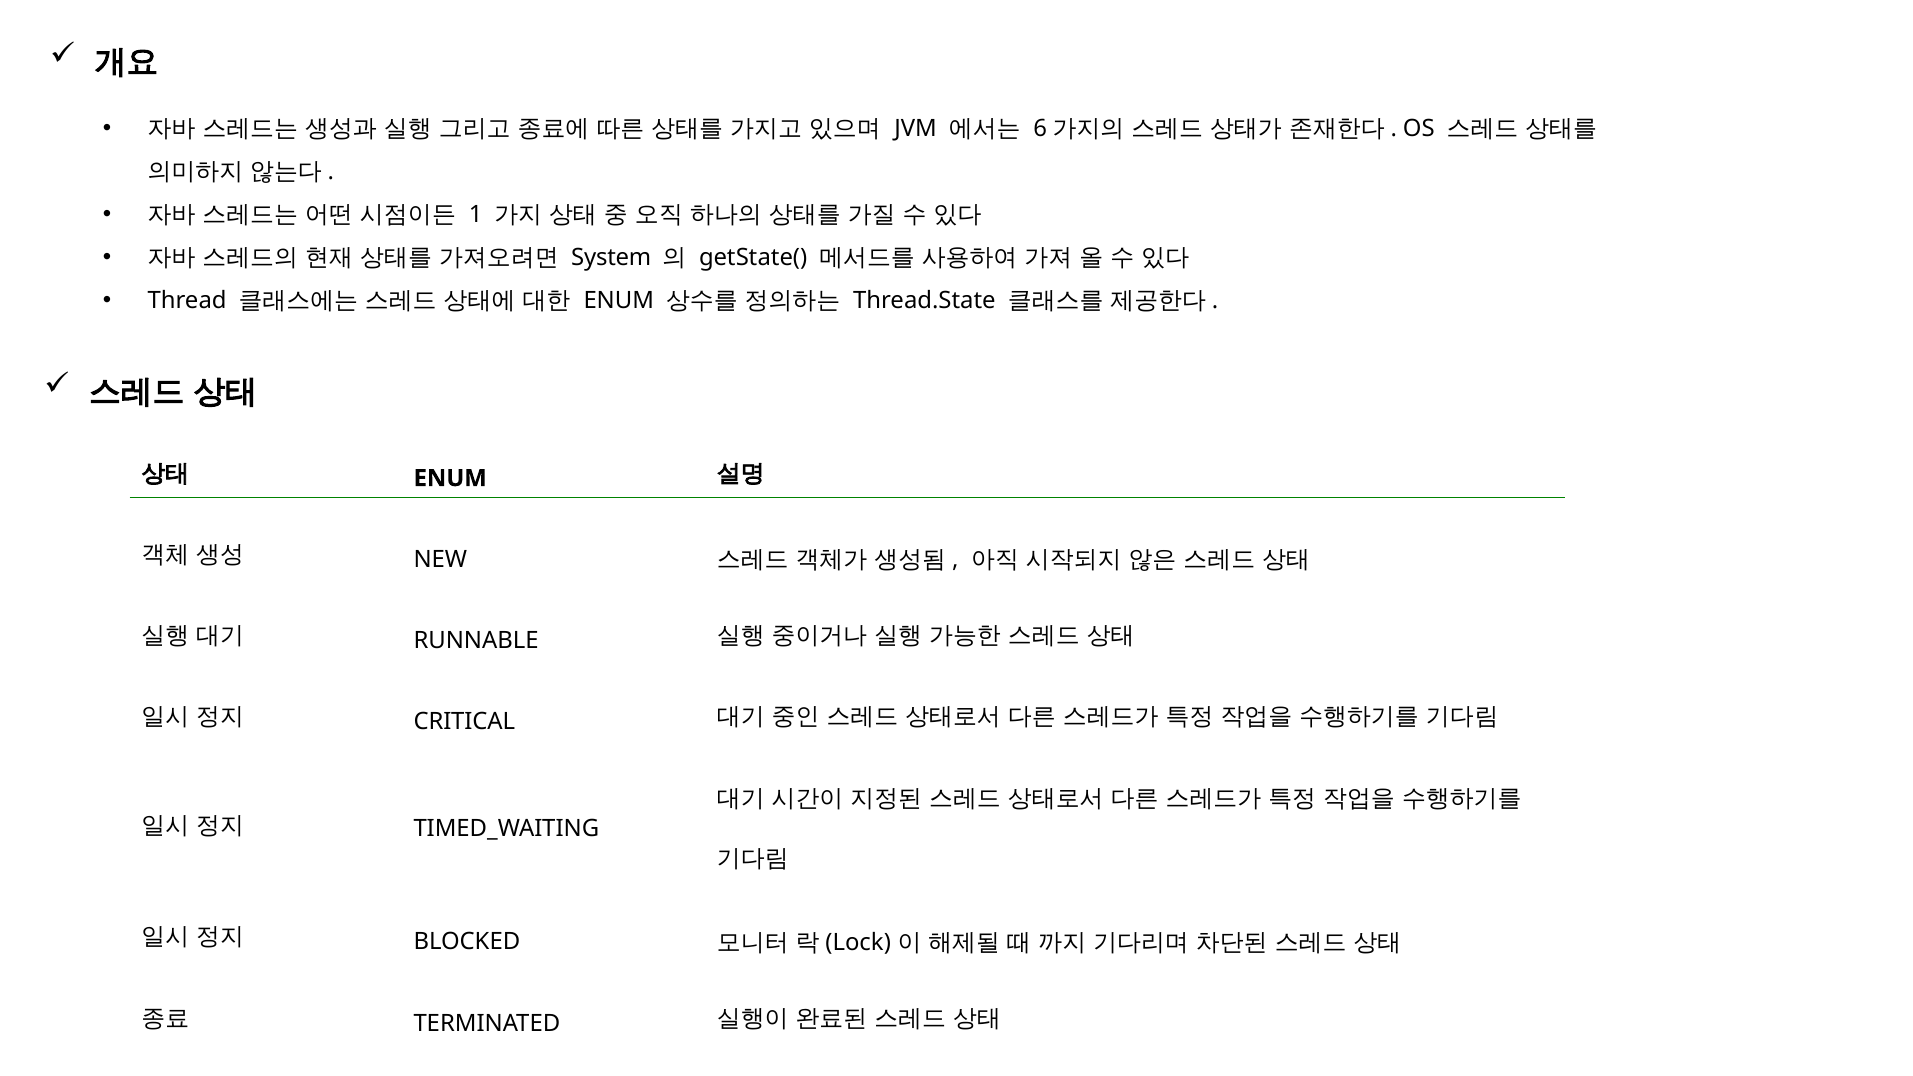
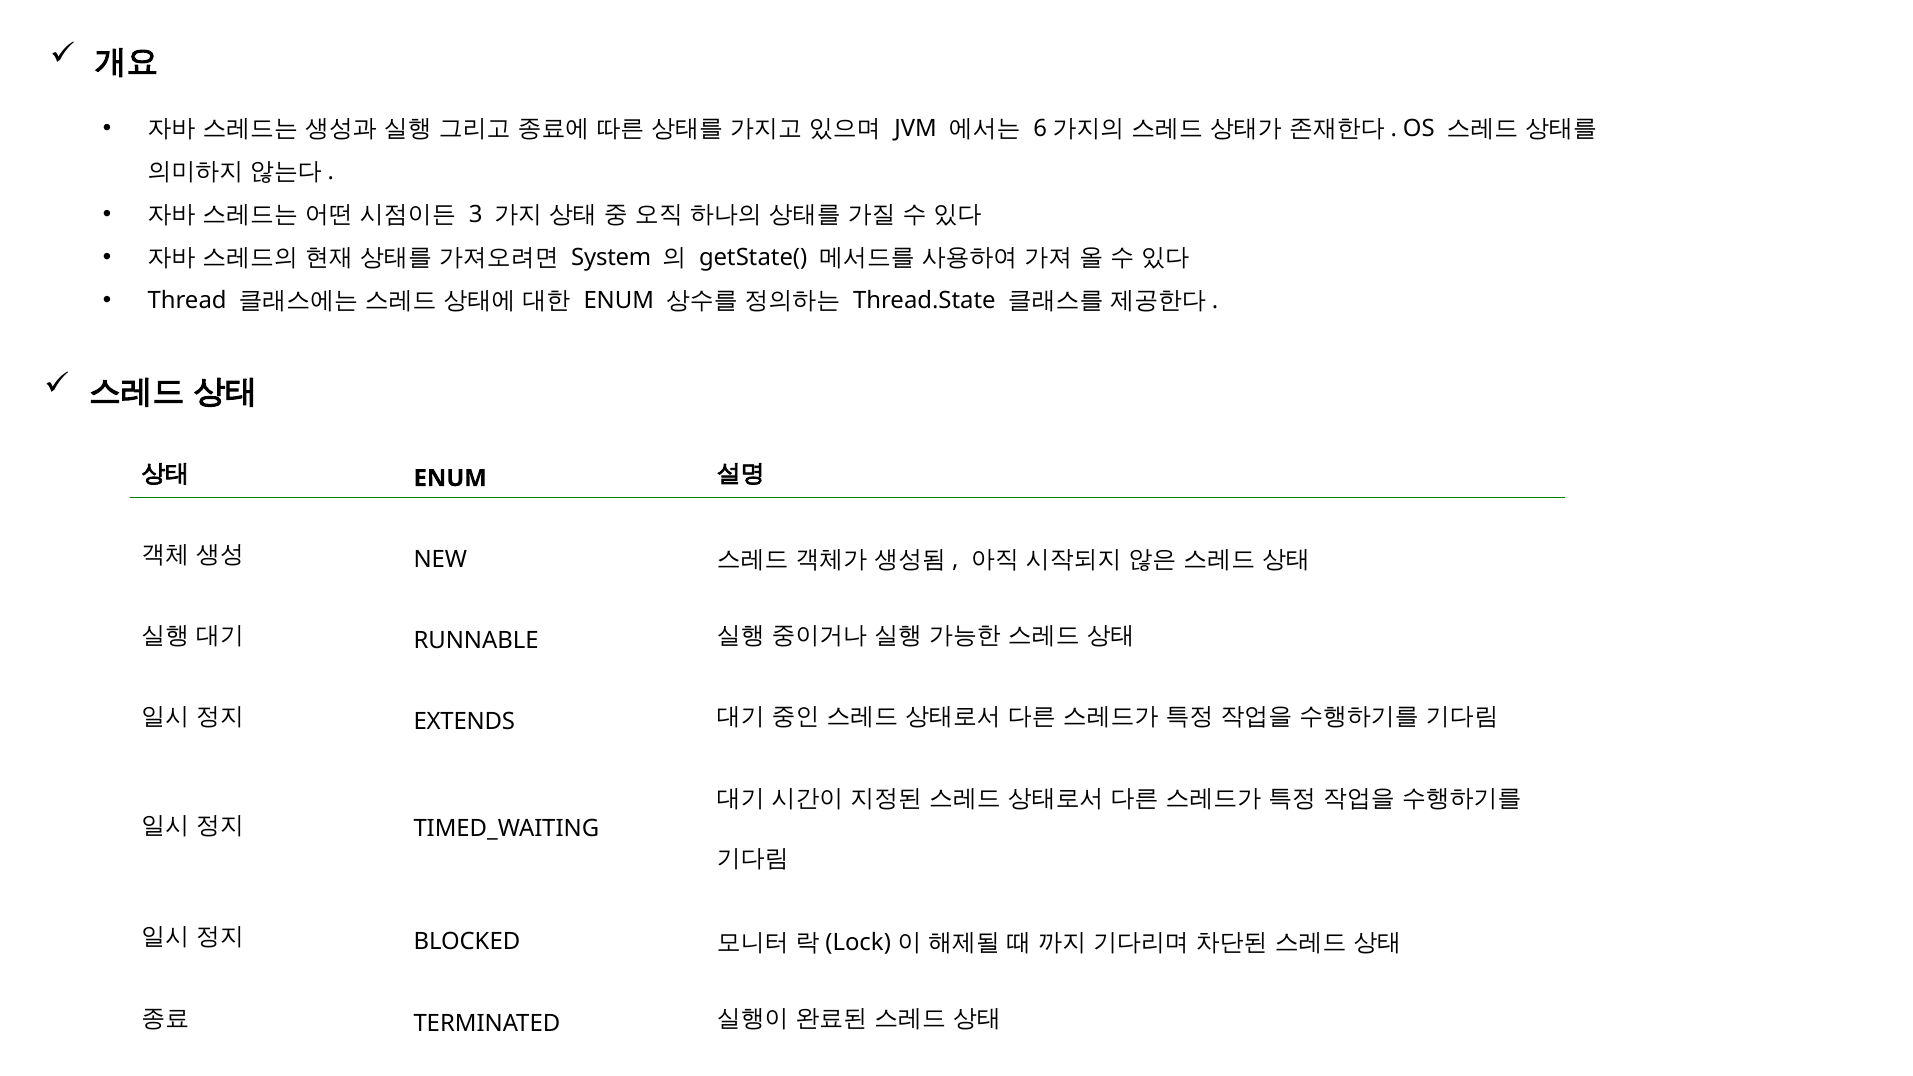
1: 1 -> 3
CRITICAL: CRITICAL -> EXTENDS
